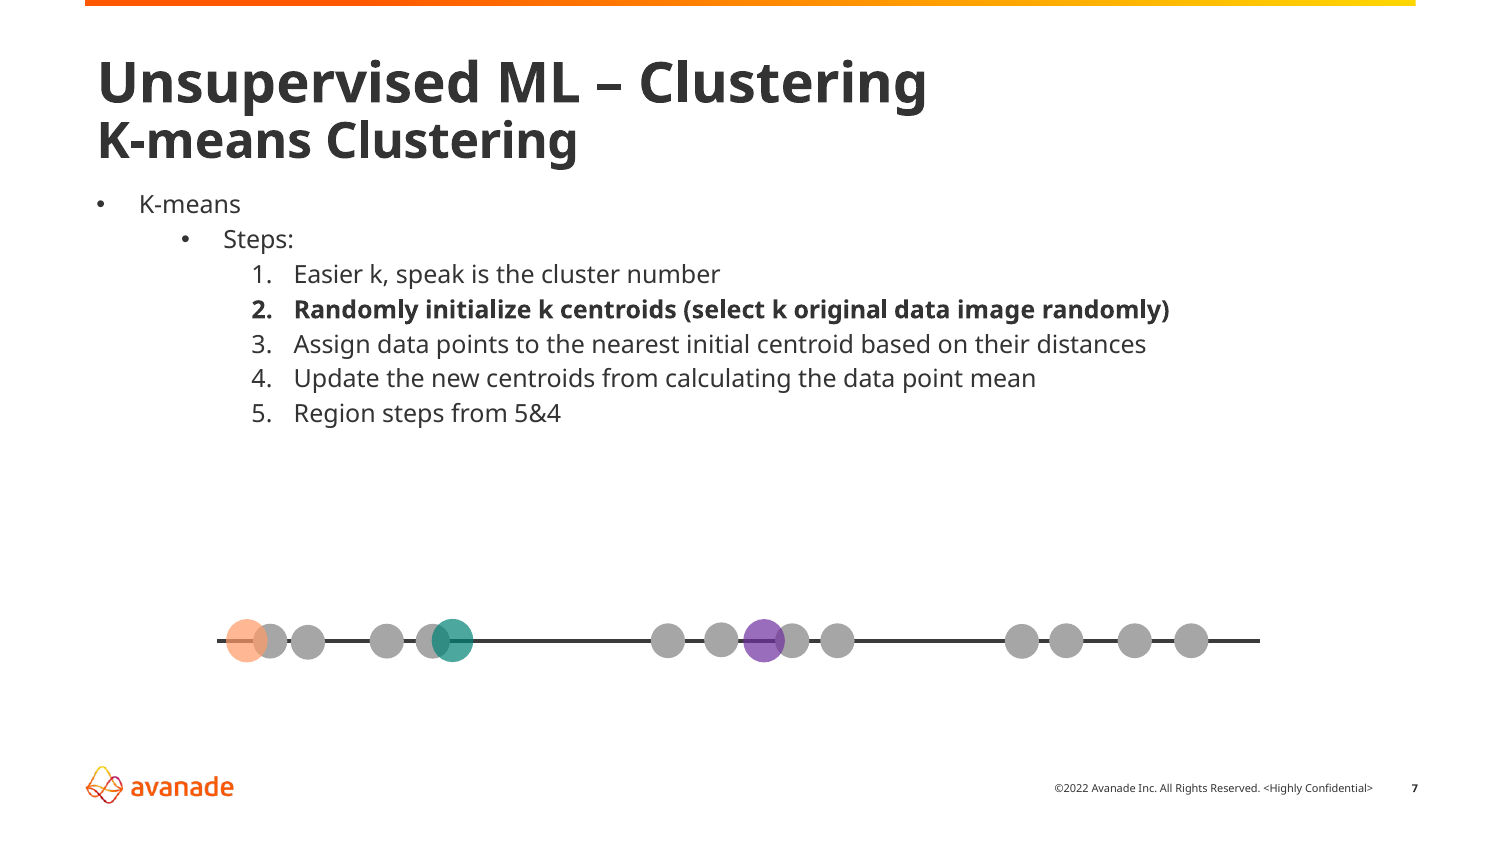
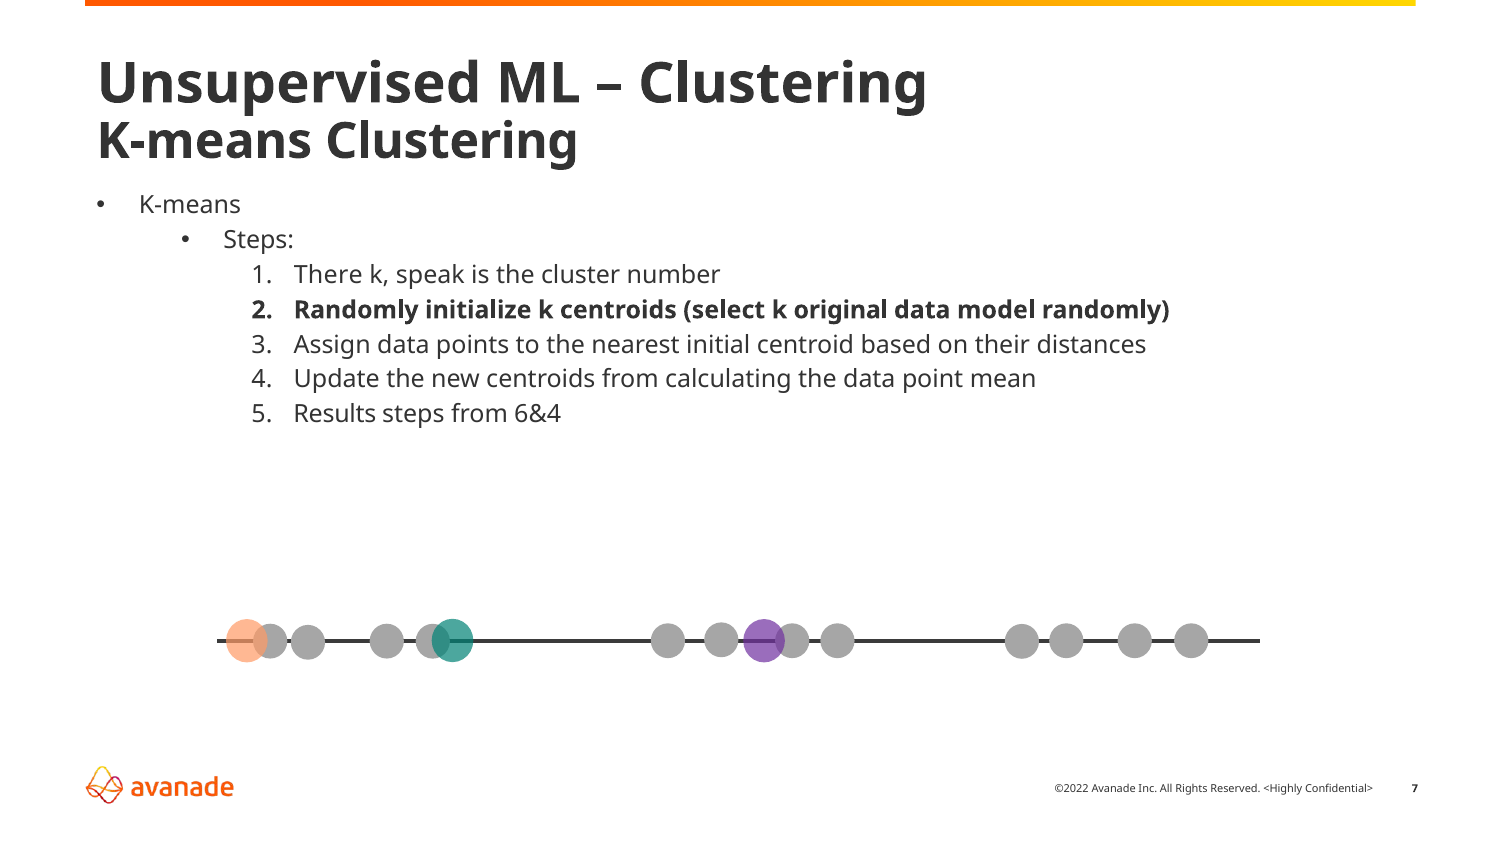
Easier: Easier -> There
image: image -> model
Region: Region -> Results
5&4: 5&4 -> 6&4
